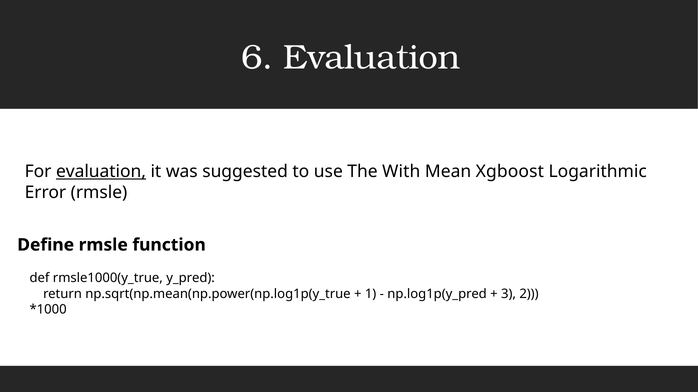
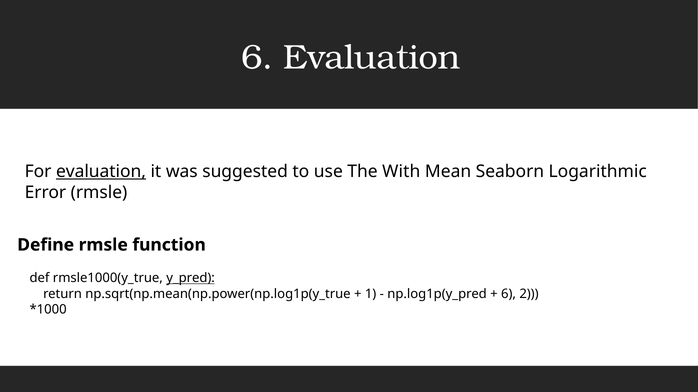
Xgboost: Xgboost -> Seaborn
y_pred underline: none -> present
3 at (509, 294): 3 -> 6
